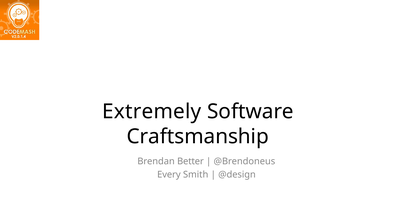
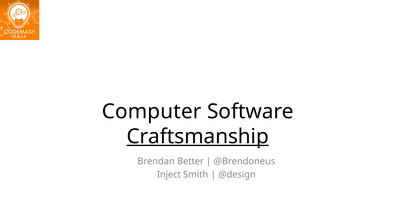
Extremely: Extremely -> Computer
Craftsmanship underline: none -> present
Every: Every -> Inject
